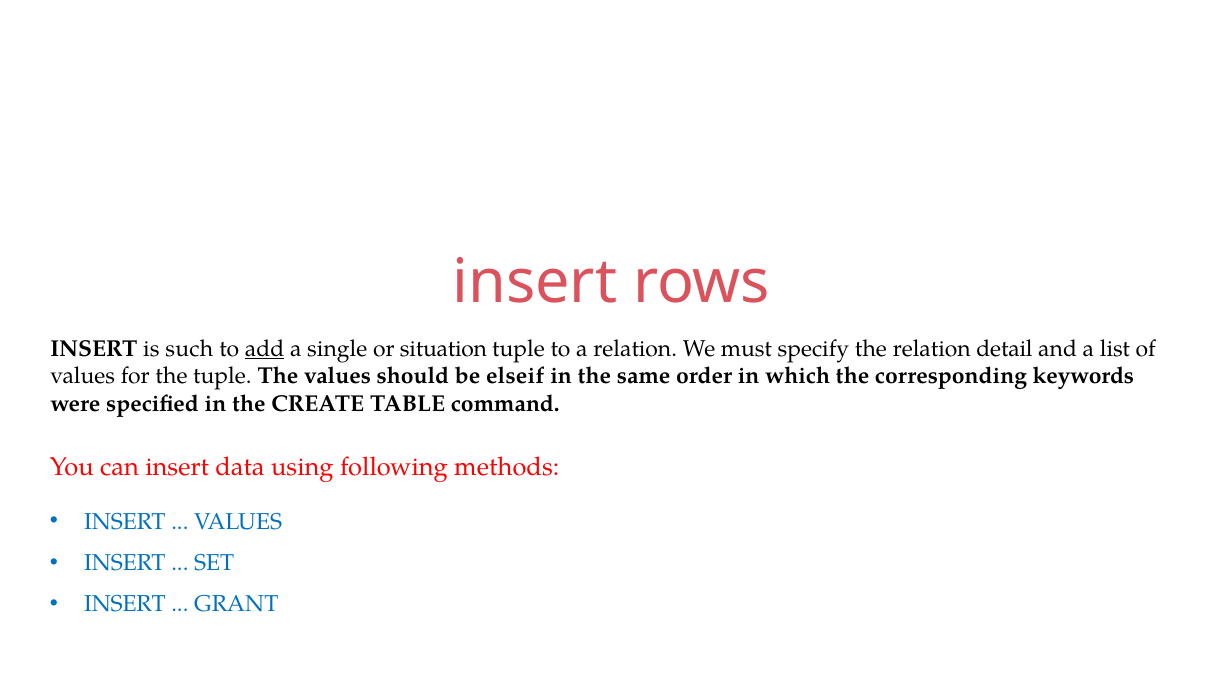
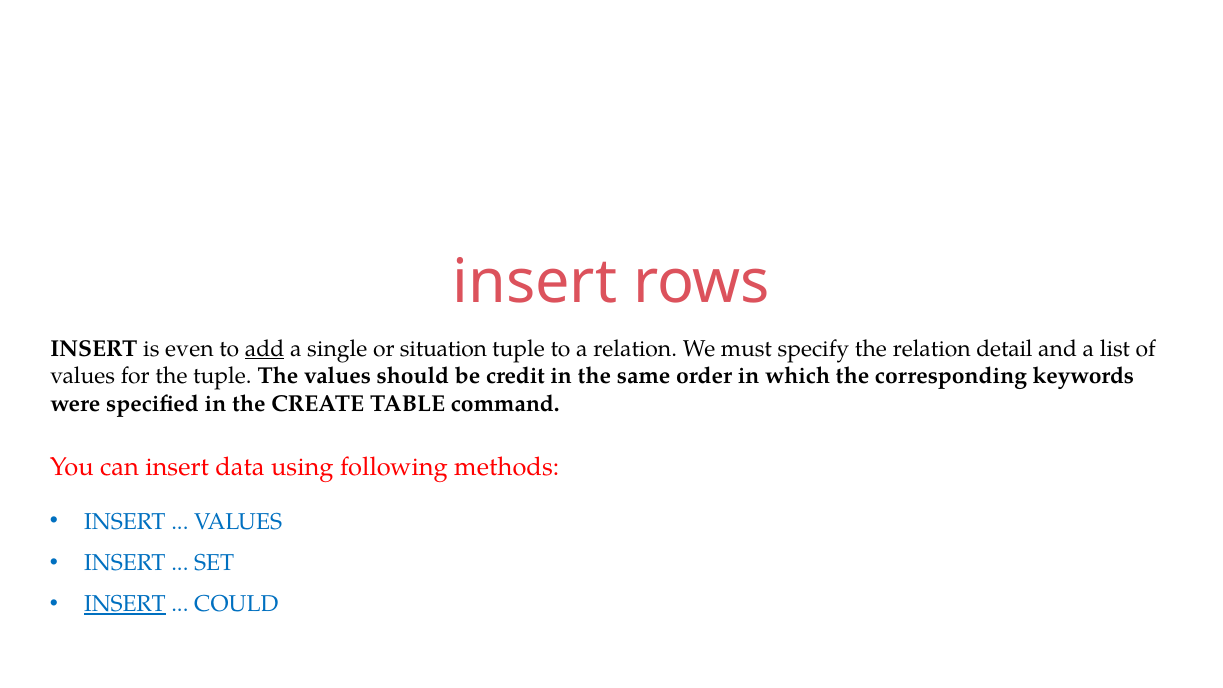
such: such -> even
elseif: elseif -> credit
INSERT at (125, 604) underline: none -> present
GRANT: GRANT -> COULD
